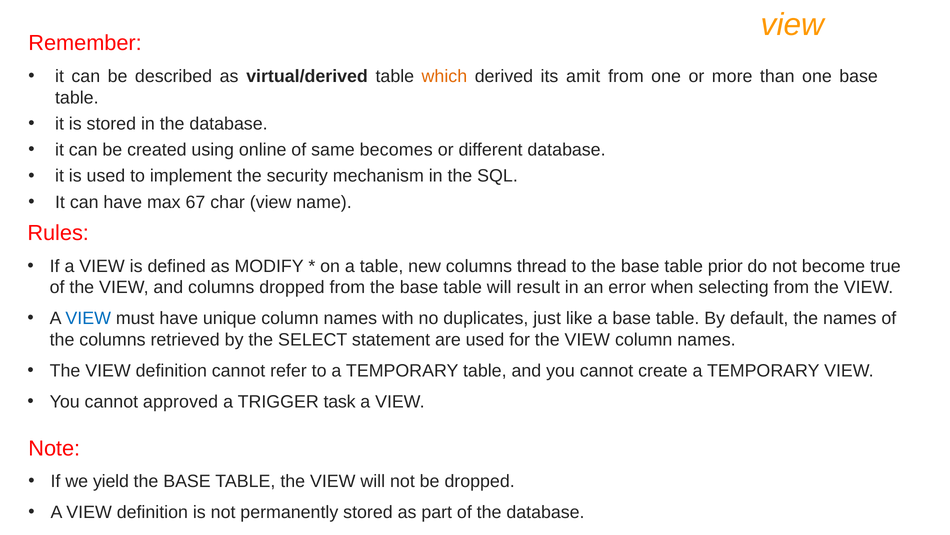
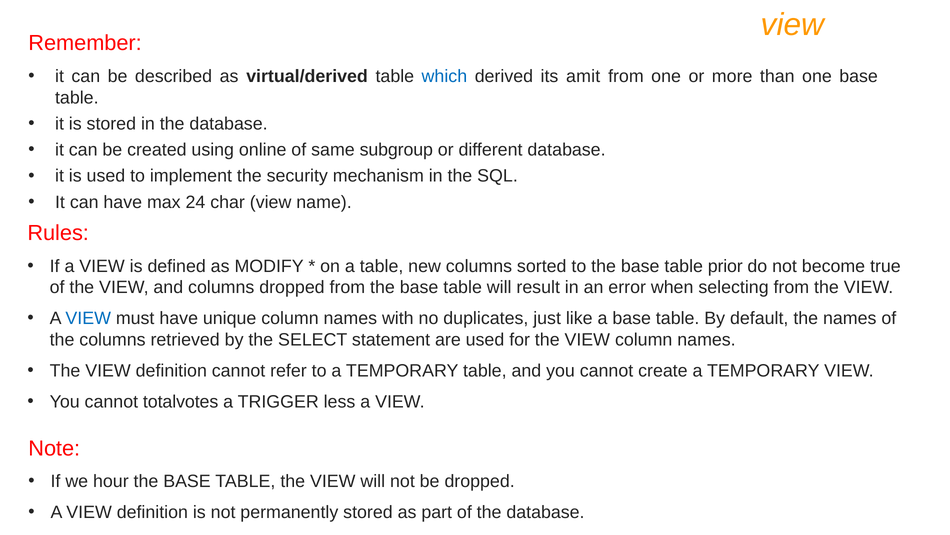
which colour: orange -> blue
becomes: becomes -> subgroup
67: 67 -> 24
thread: thread -> sorted
approved: approved -> totalvotes
task: task -> less
yield: yield -> hour
